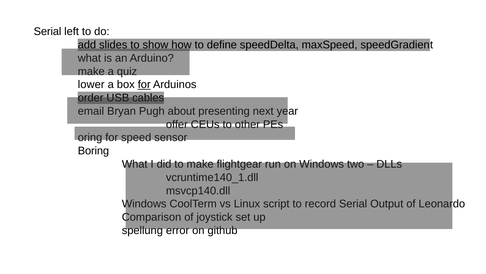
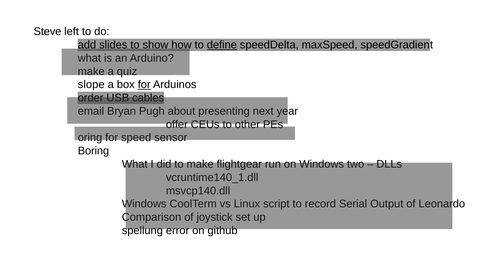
Serial at (48, 32): Serial -> Steve
define underline: none -> present
lower: lower -> slope
